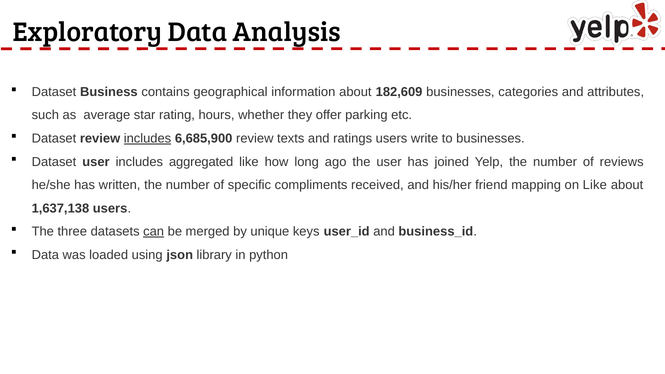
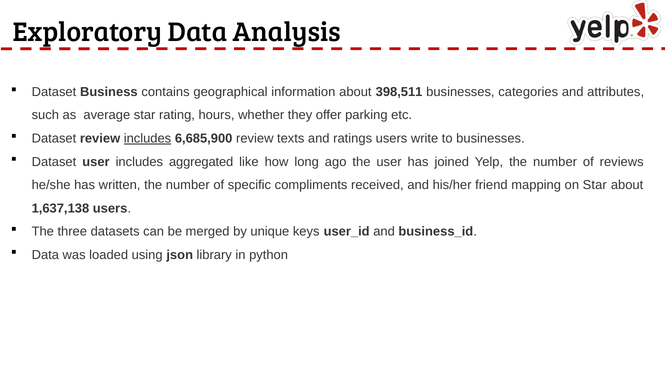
182,609: 182,609 -> 398,511
on Like: Like -> Star
can underline: present -> none
